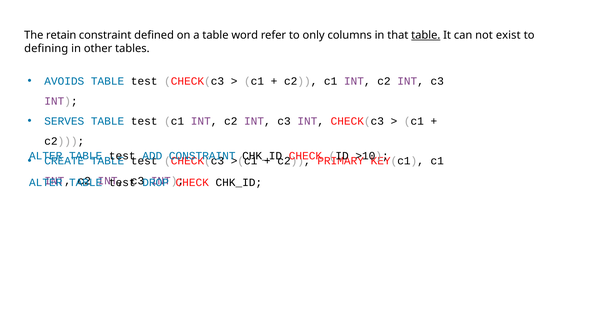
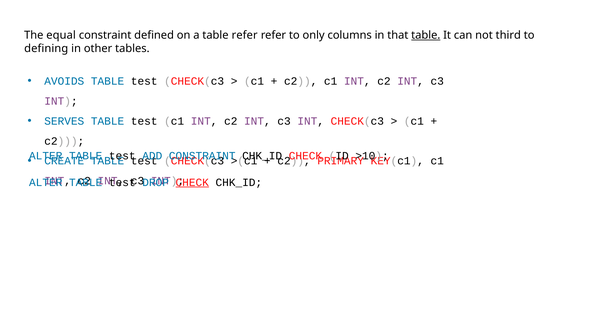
retain: retain -> equal
table word: word -> refer
exist: exist -> third
CHECK at (192, 182) underline: none -> present
